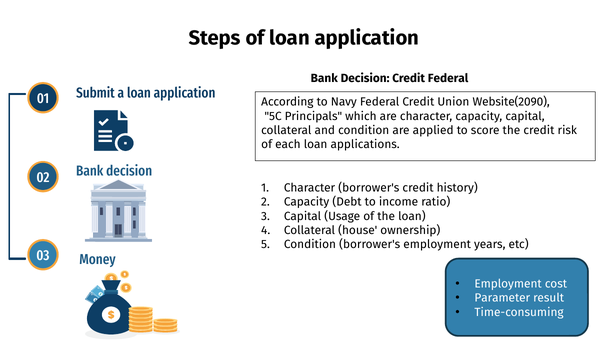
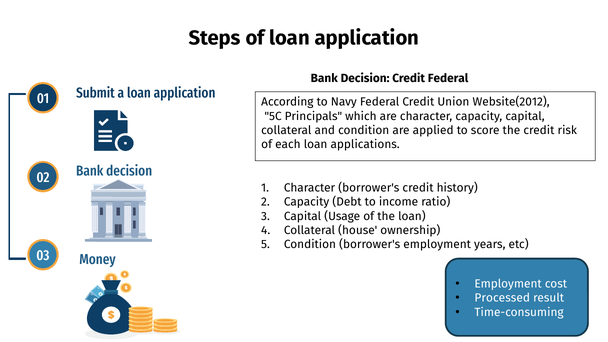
Website(2090: Website(2090 -> Website(2012
Parameter: Parameter -> Processed
